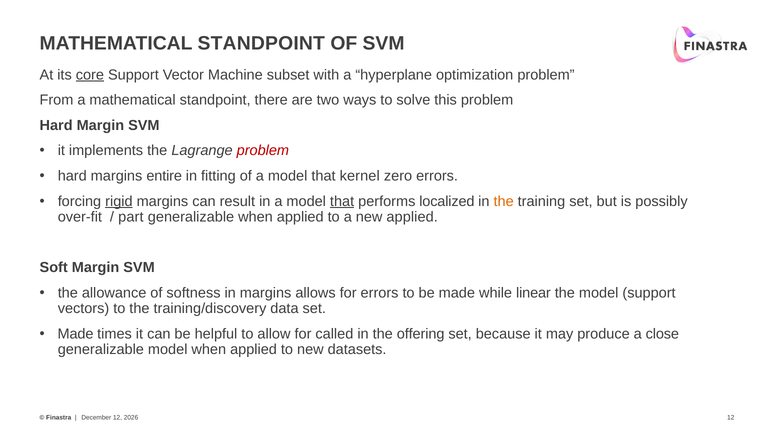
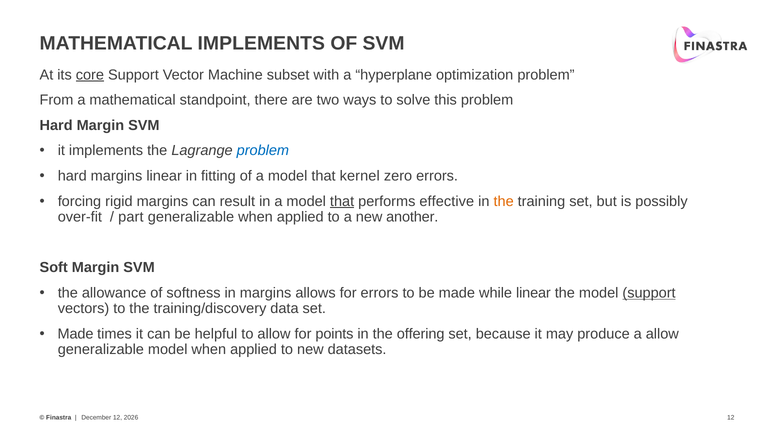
STANDPOINT at (261, 43): STANDPOINT -> IMPLEMENTS
problem at (263, 151) colour: red -> blue
margins entire: entire -> linear
rigid underline: present -> none
localized: localized -> effective
new applied: applied -> another
support at (649, 293) underline: none -> present
called: called -> points
a close: close -> allow
